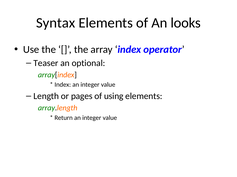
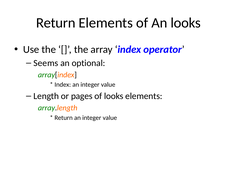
Syntax at (56, 23): Syntax -> Return
Teaser: Teaser -> Seems
of using: using -> looks
